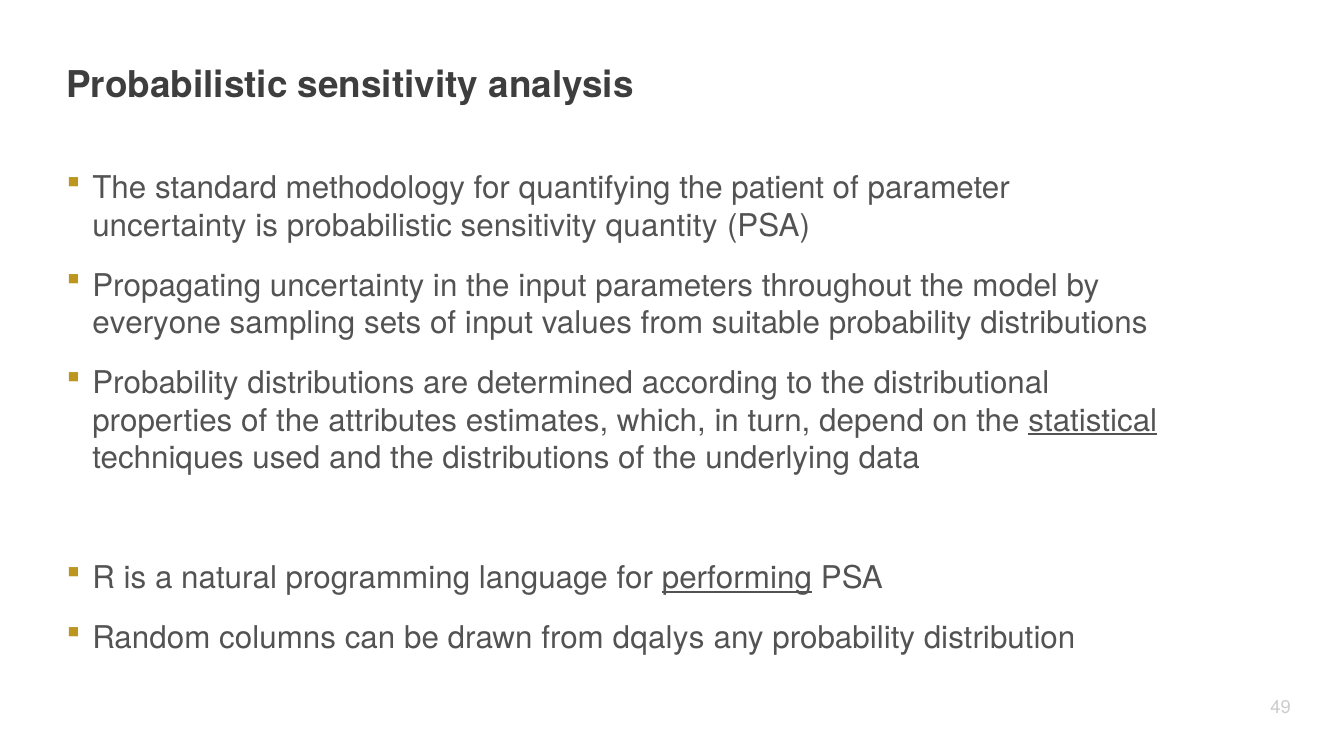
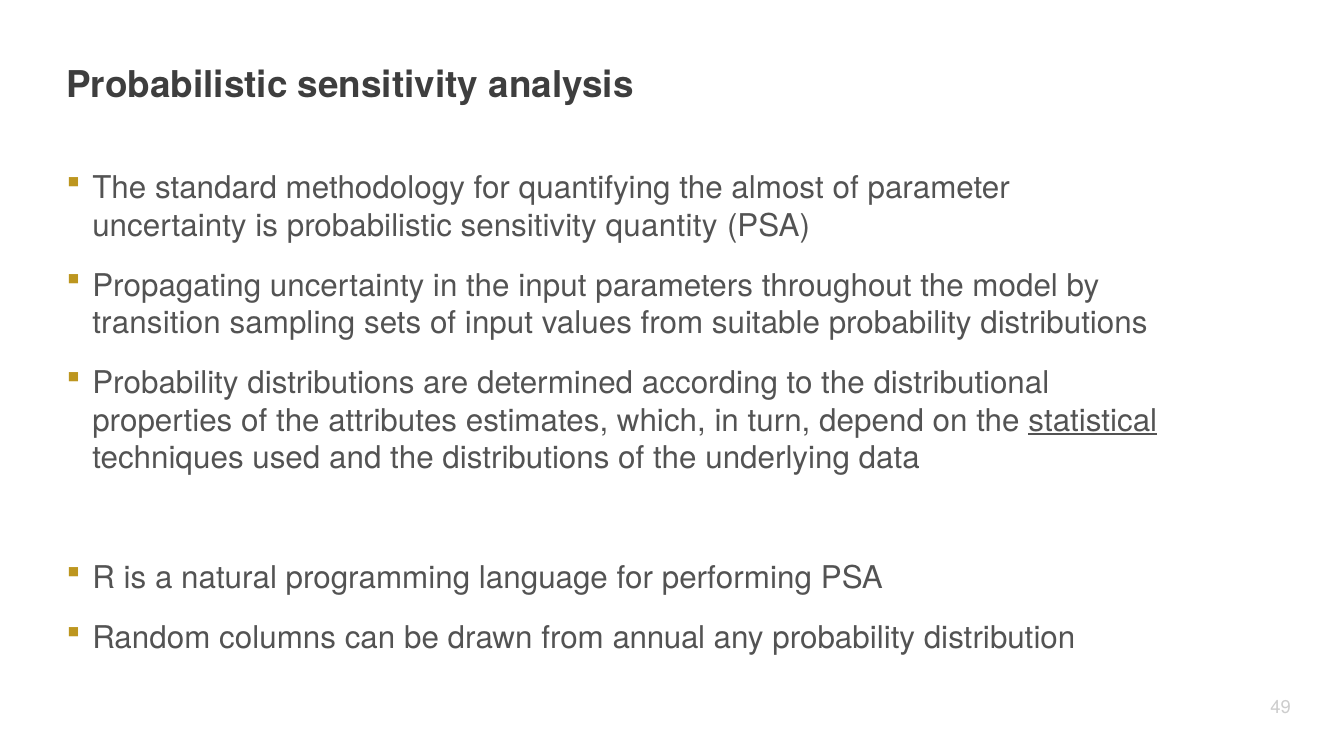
patient: patient -> almost
everyone: everyone -> transition
performing underline: present -> none
dqalys: dqalys -> annual
